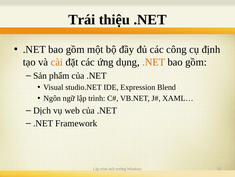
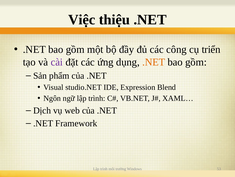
Trái: Trái -> Việc
định: định -> triển
cài colour: orange -> purple
